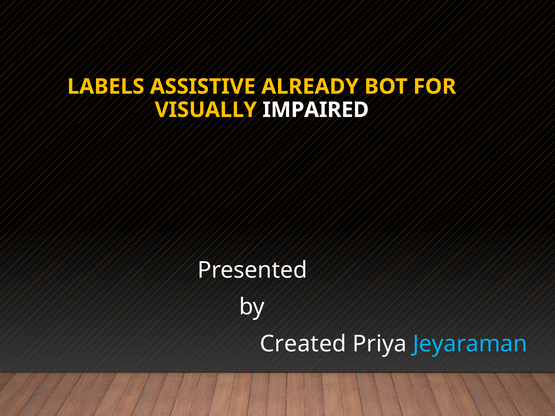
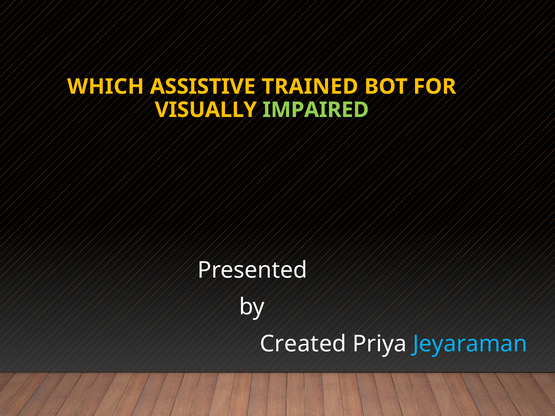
LABELS: LABELS -> WHICH
ALREADY: ALREADY -> TRAINED
IMPAIRED colour: white -> light green
